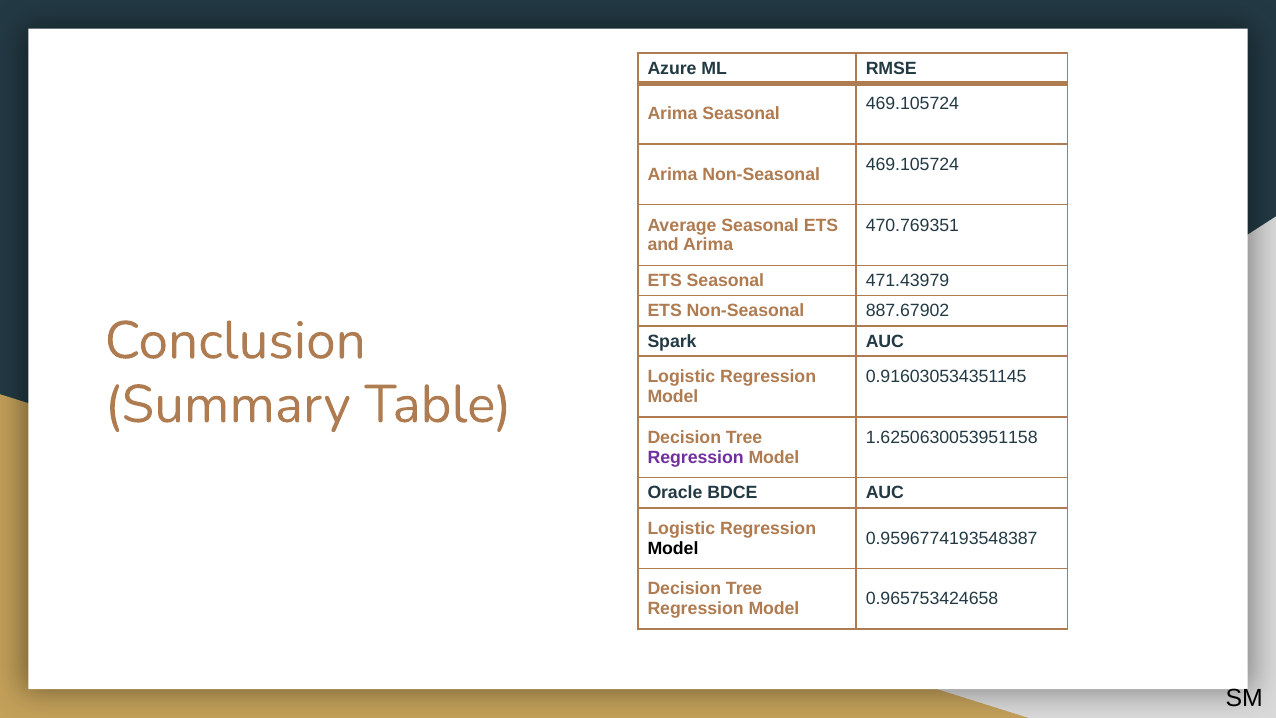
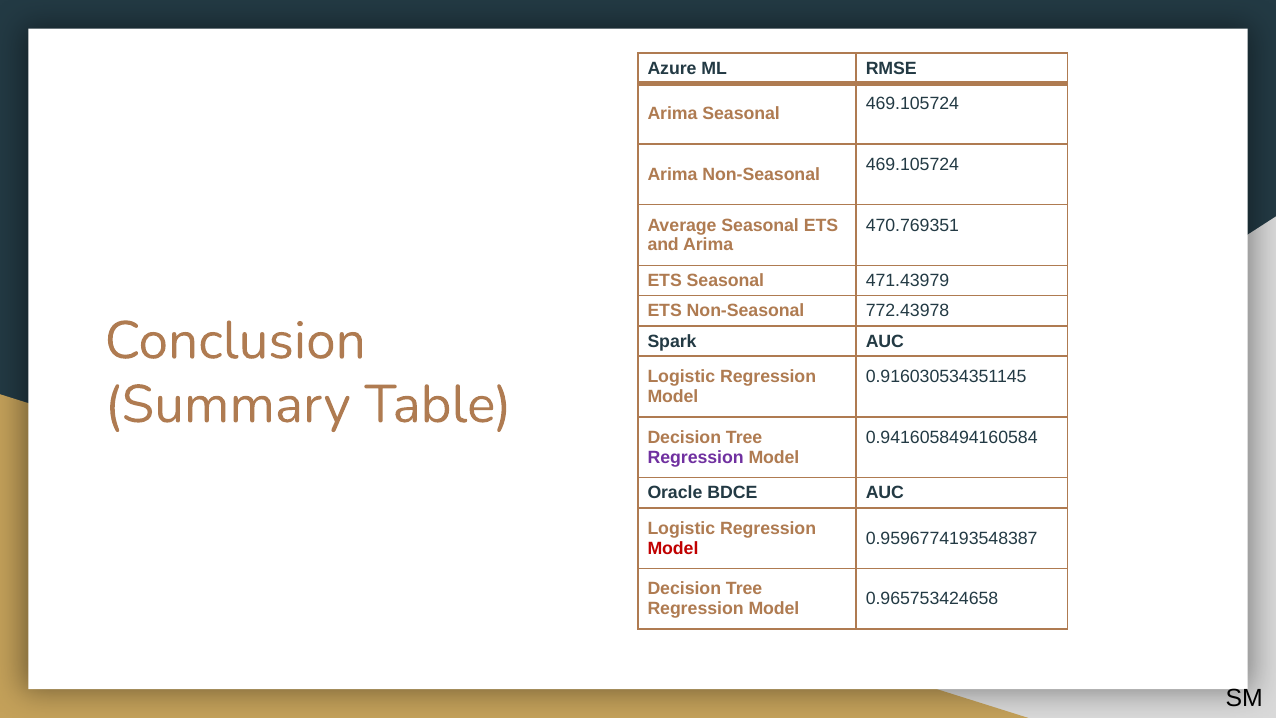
887.67902: 887.67902 -> 772.43978
1.6250630053951158: 1.6250630053951158 -> 0.9416058494160584
Model at (673, 548) colour: black -> red
